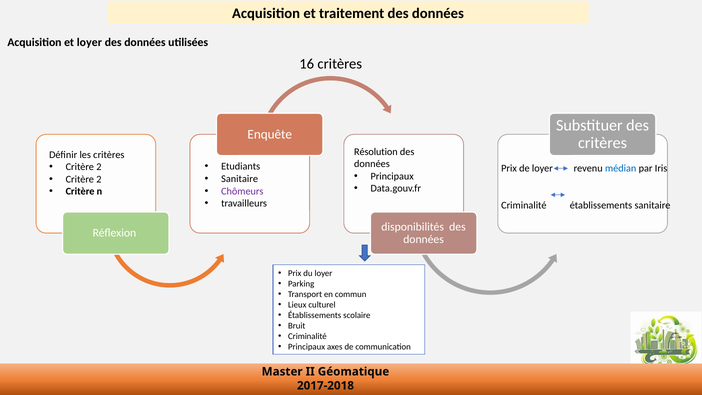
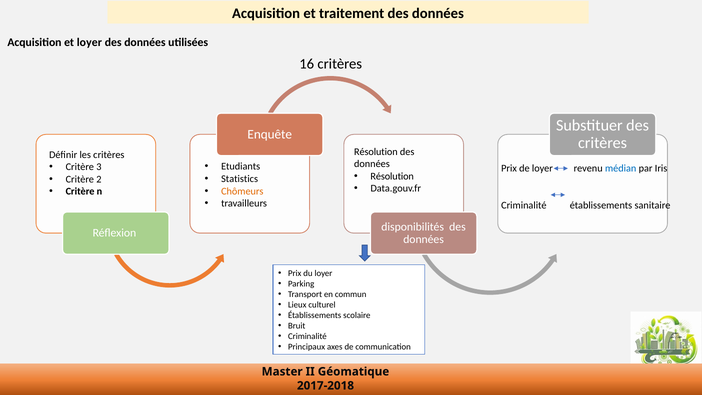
2 at (99, 167): 2 -> 3
Principaux at (392, 176): Principaux -> Résolution
Sanitaire at (240, 179): Sanitaire -> Statistics
Chômeurs colour: purple -> orange
